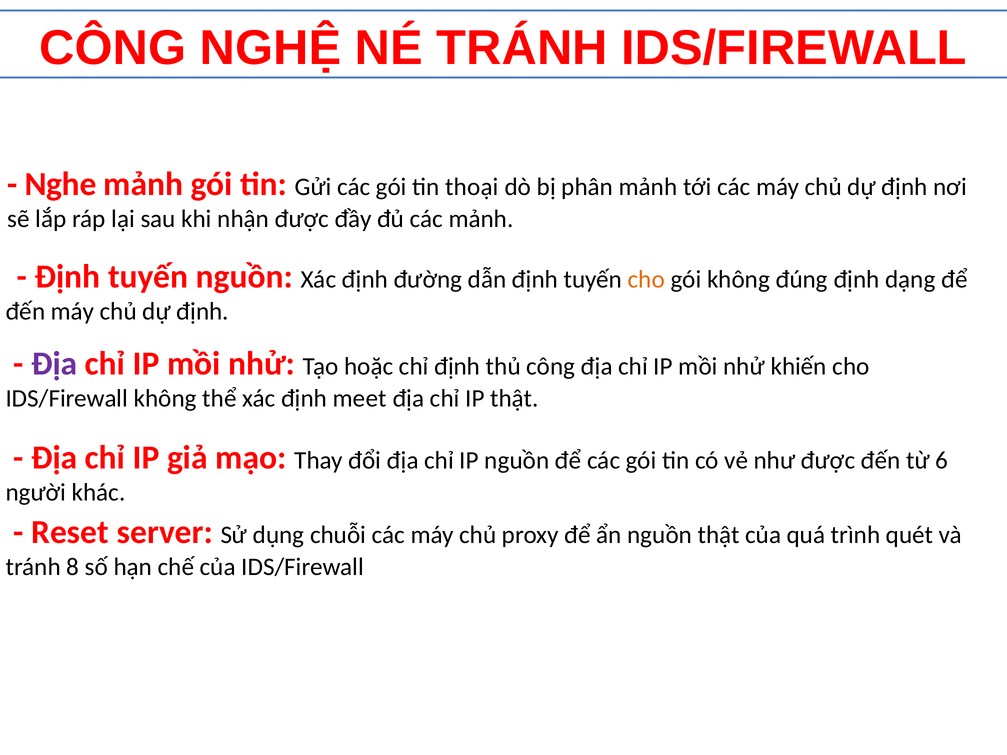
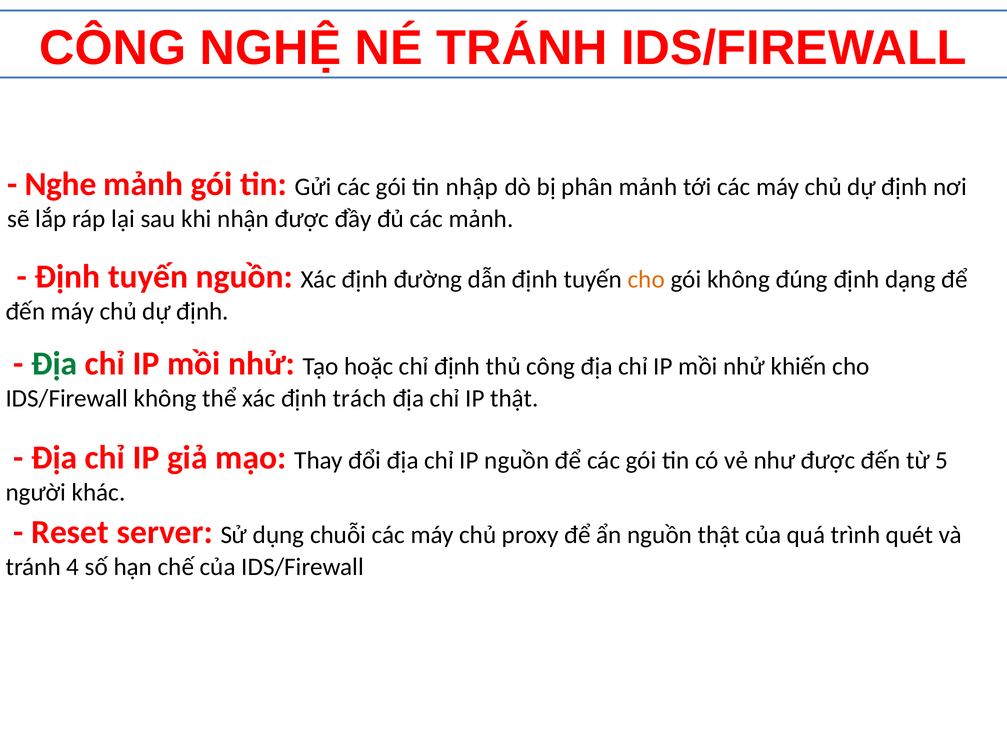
thoại: thoại -> nhập
Địa at (54, 364) colour: purple -> green
meet: meet -> trách
6: 6 -> 5
8: 8 -> 4
